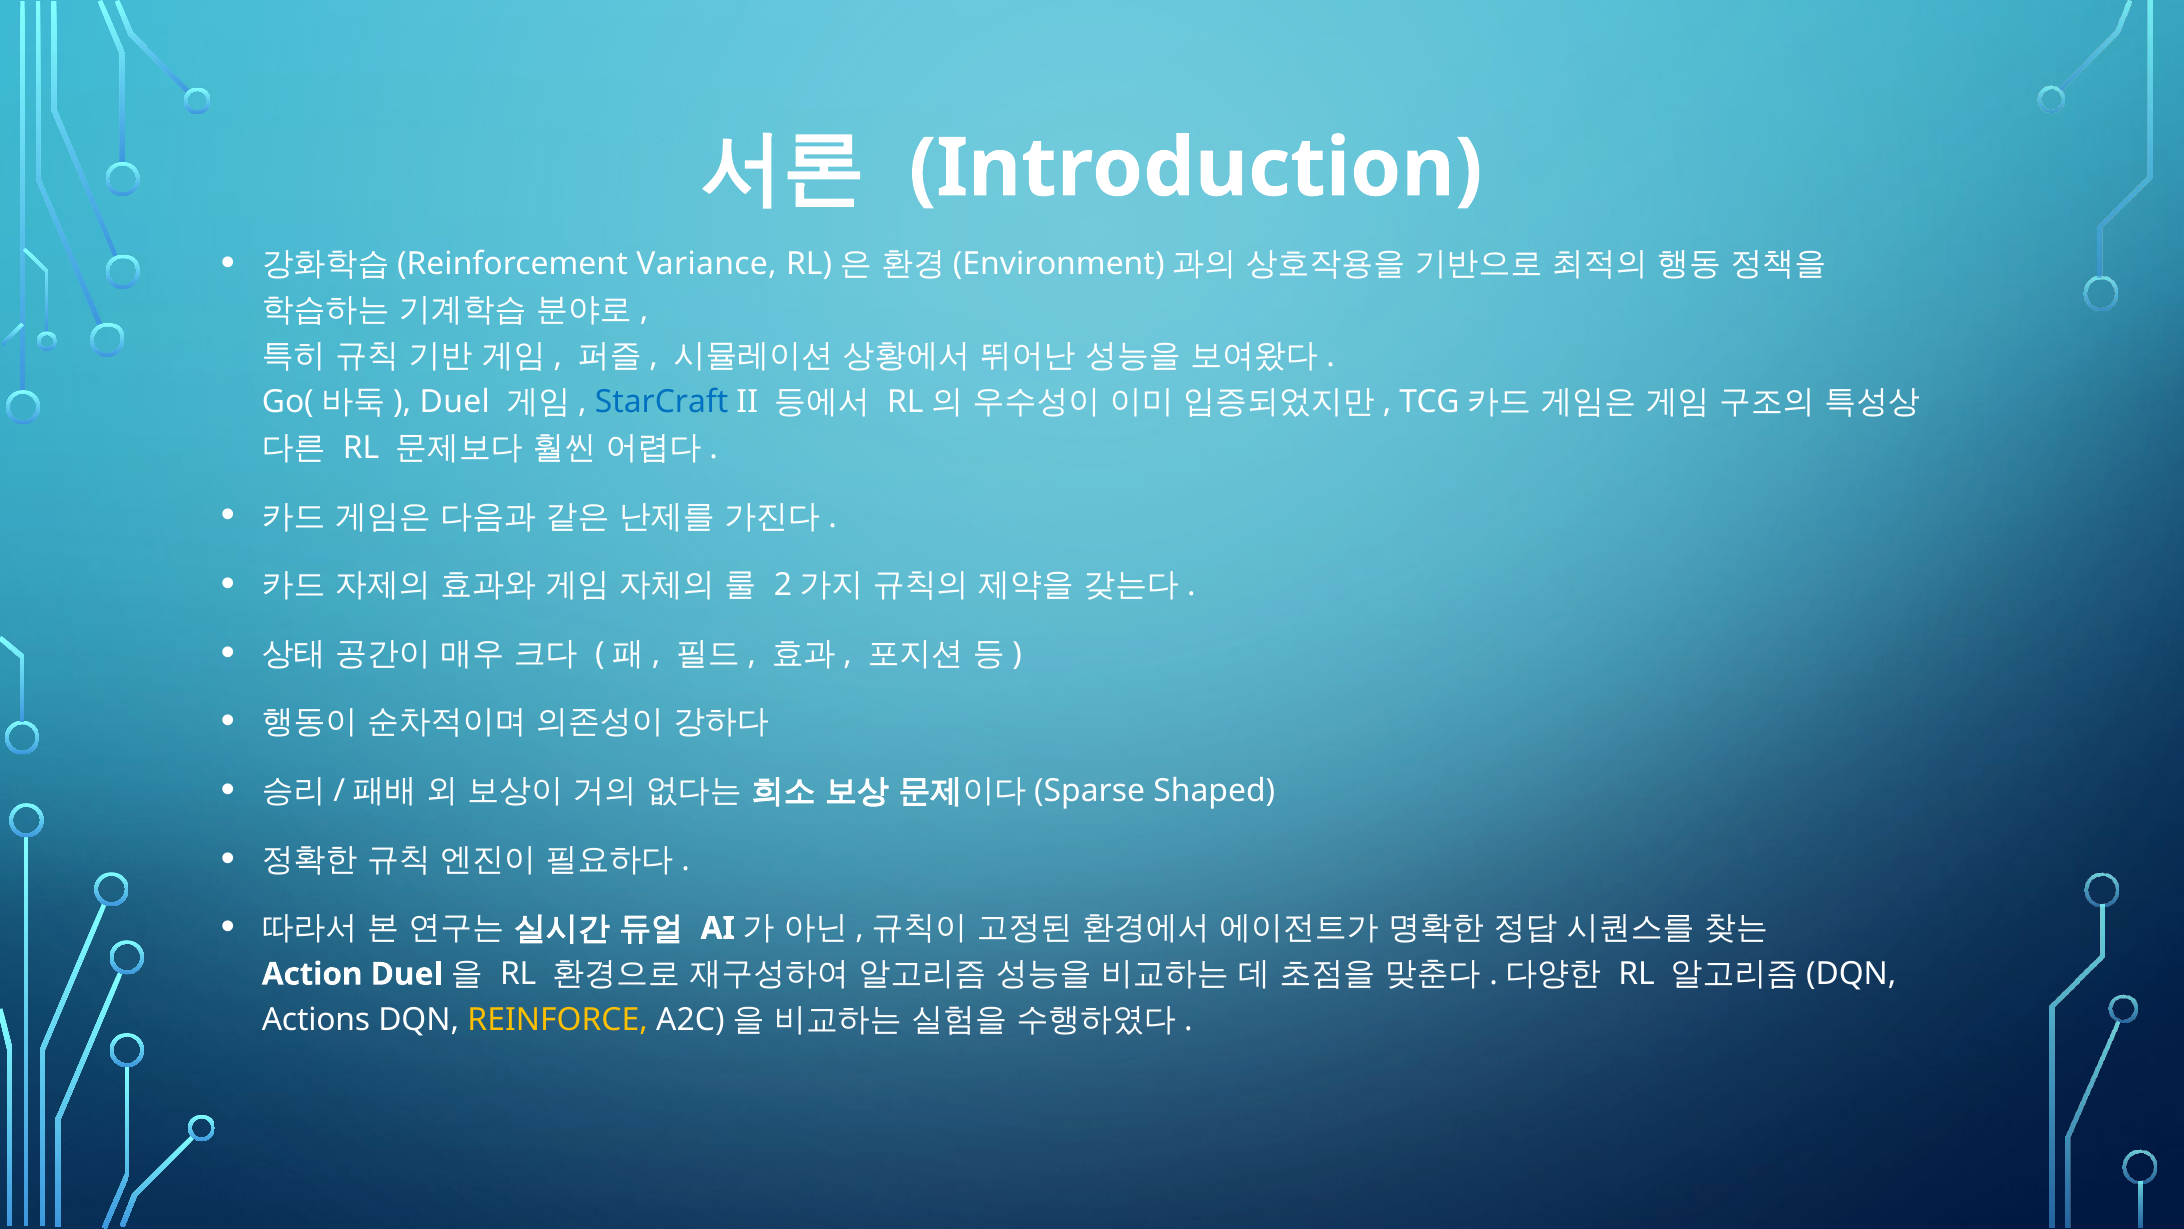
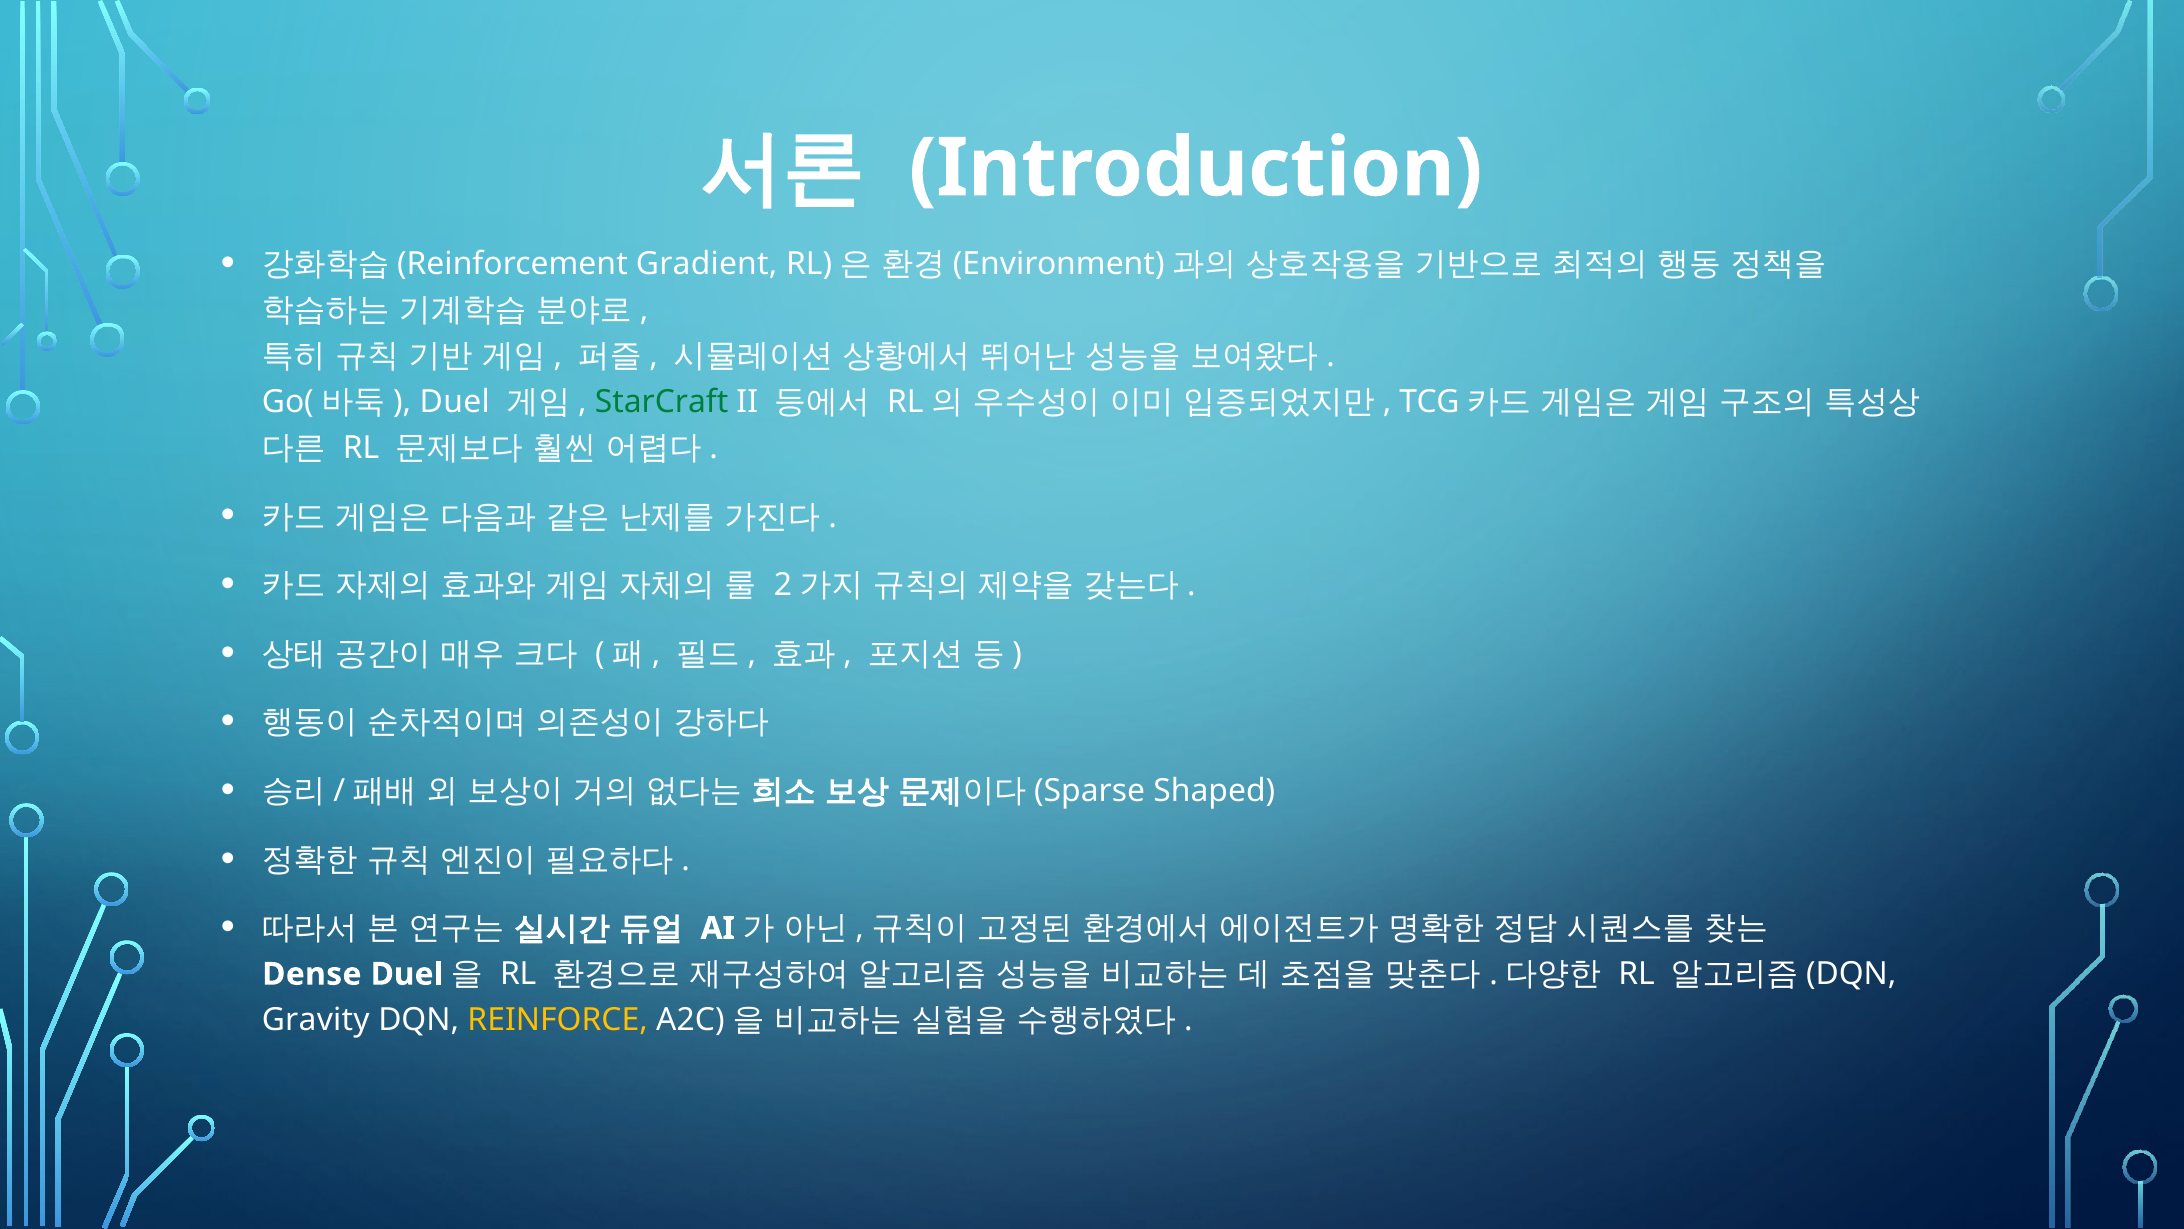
Variance: Variance -> Gradient
StarCraft colour: blue -> green
Action: Action -> Dense
Actions: Actions -> Gravity
